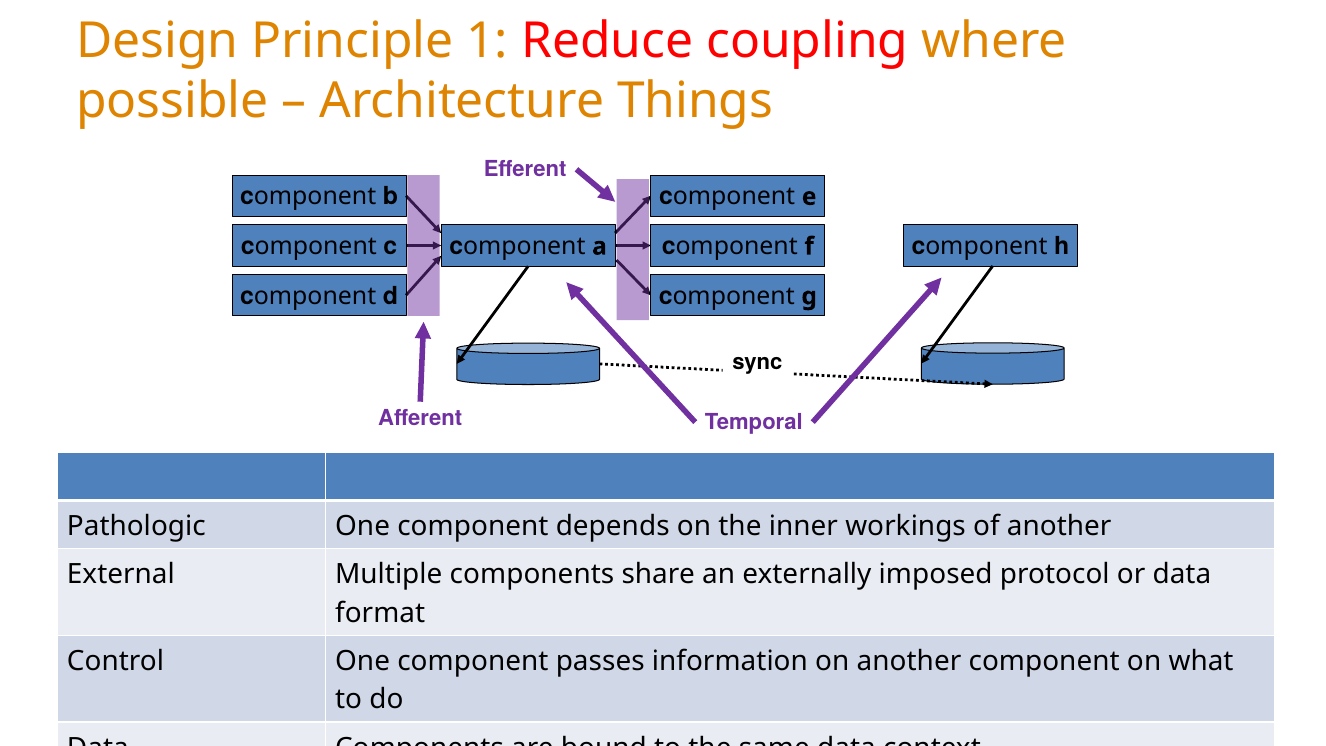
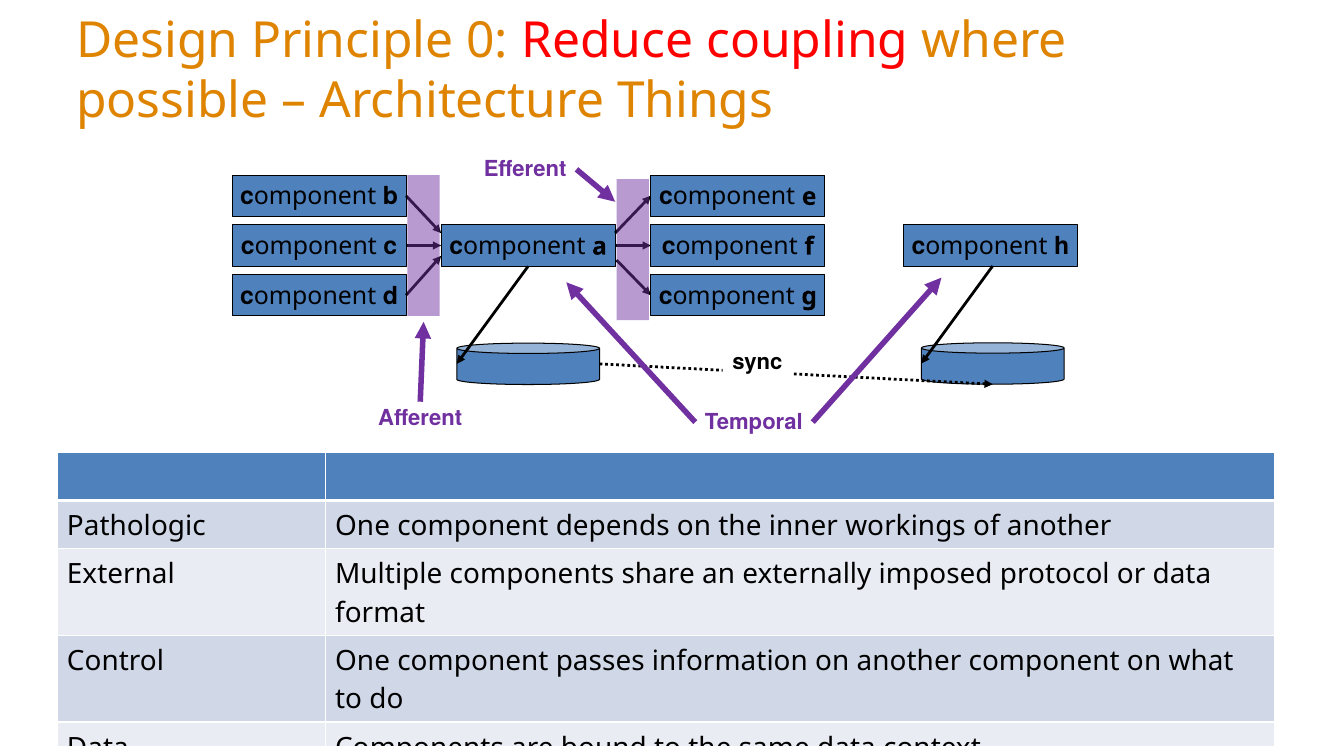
1: 1 -> 0
